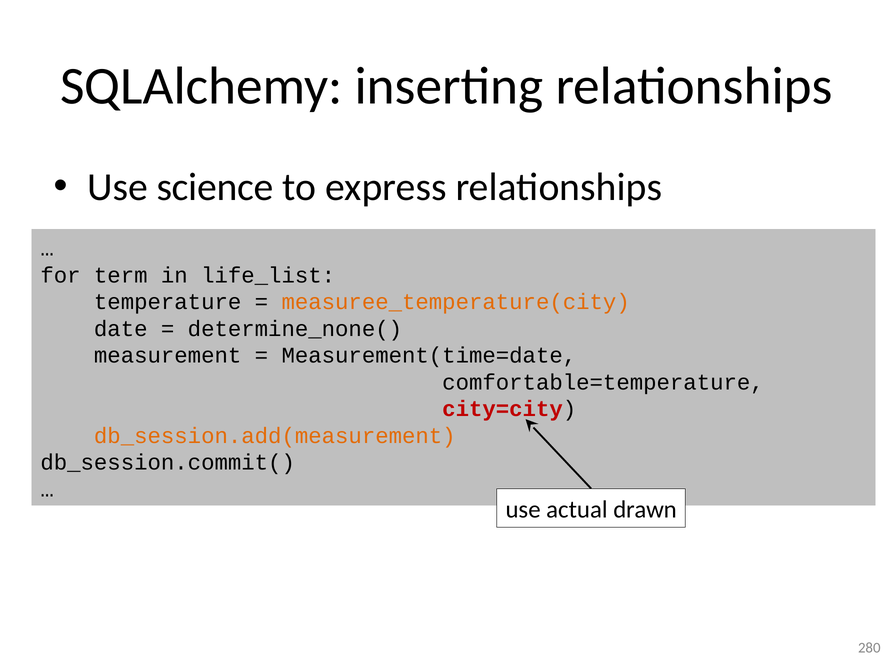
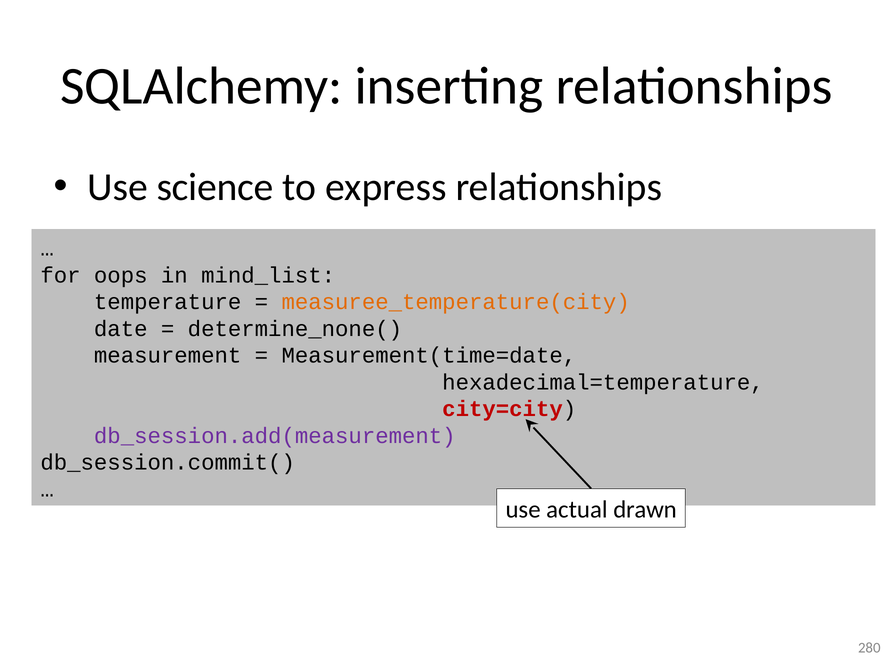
term: term -> oops
life_list: life_list -> mind_list
comfortable=temperature: comfortable=temperature -> hexadecimal=temperature
db_session.add(measurement colour: orange -> purple
